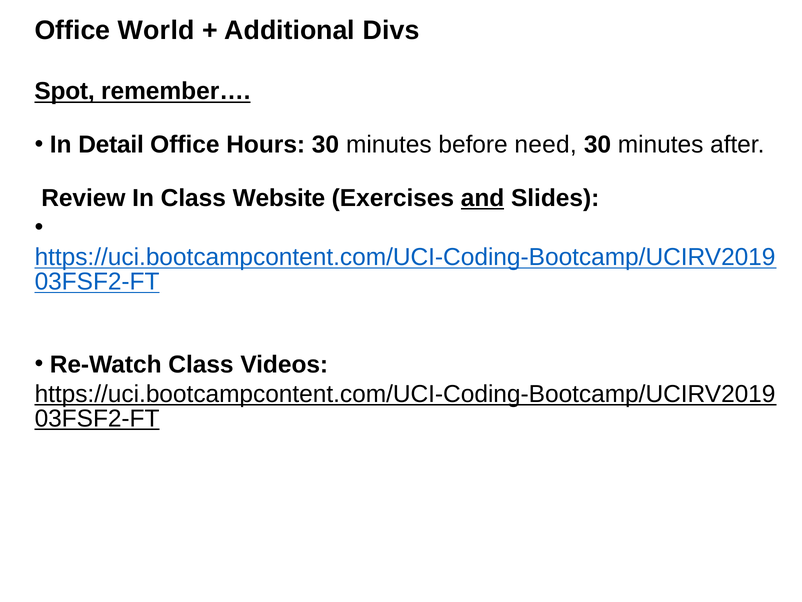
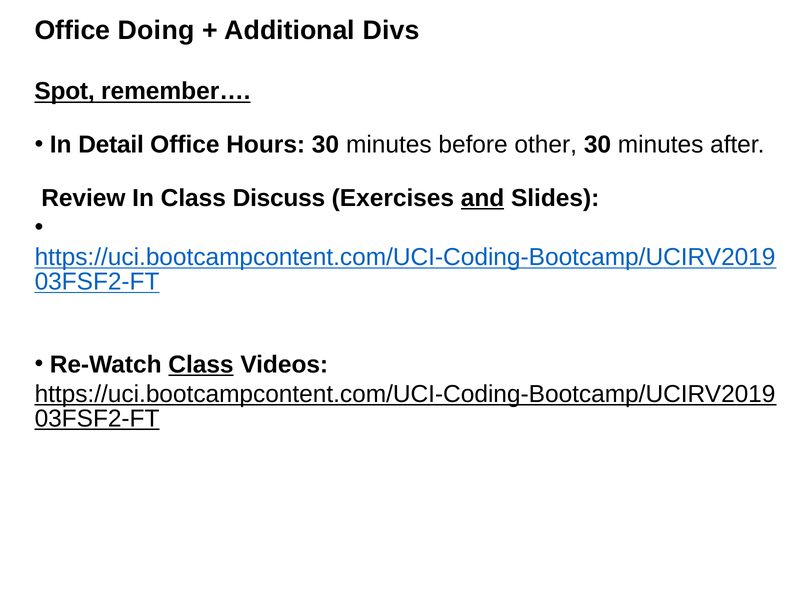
World: World -> Doing
need: need -> other
Website: Website -> Discuss
Class at (201, 364) underline: none -> present
